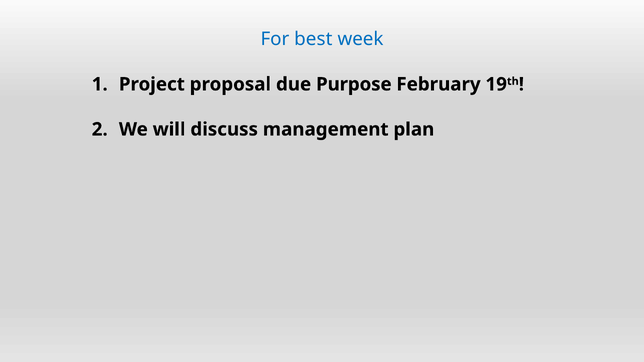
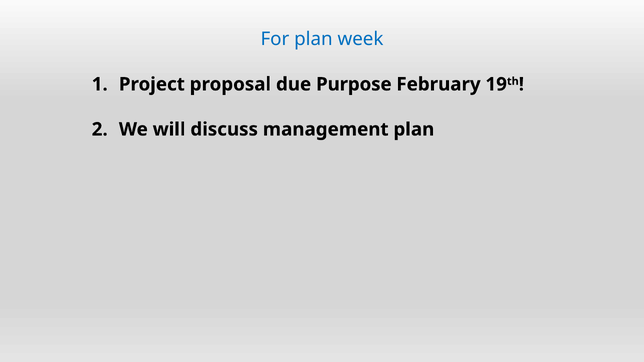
For best: best -> plan
